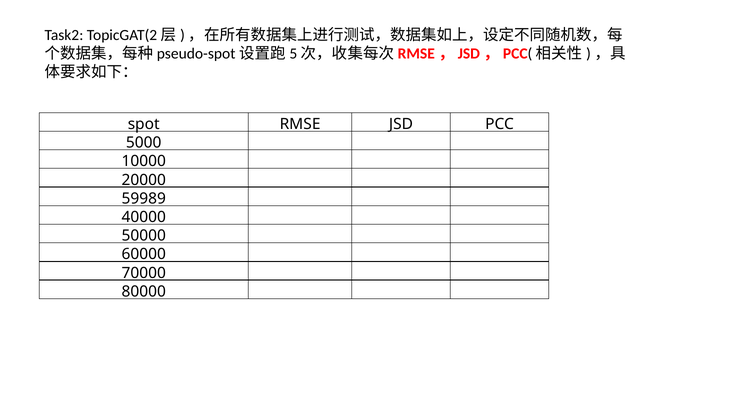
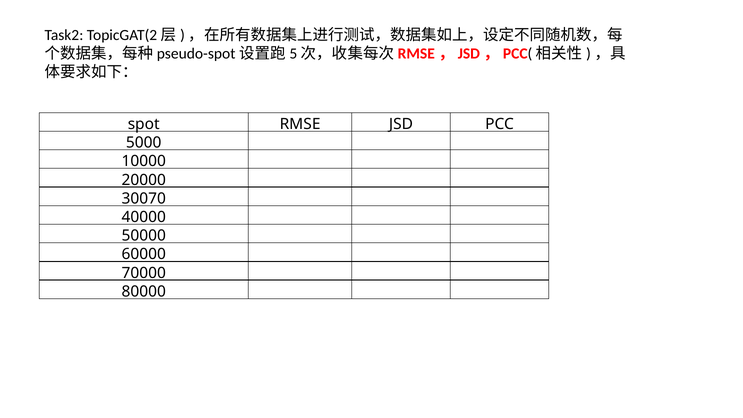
59989: 59989 -> 30070
